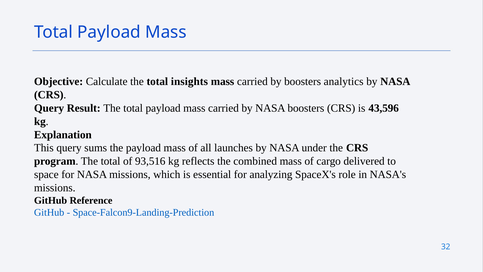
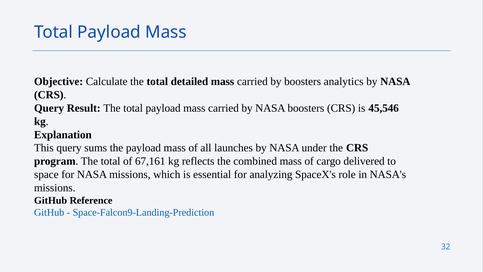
insights: insights -> detailed
43,596: 43,596 -> 45,546
93,516: 93,516 -> 67,161
